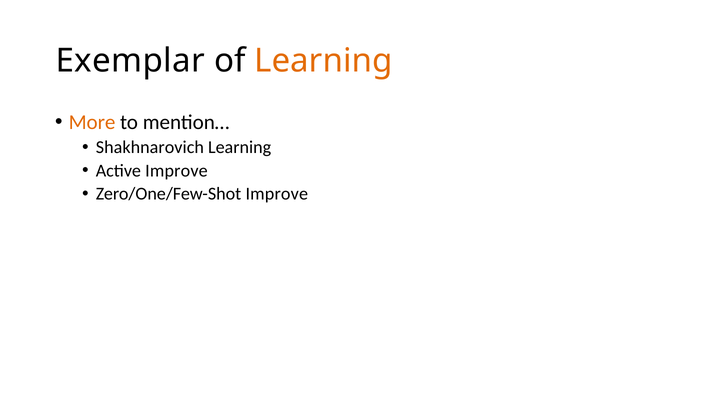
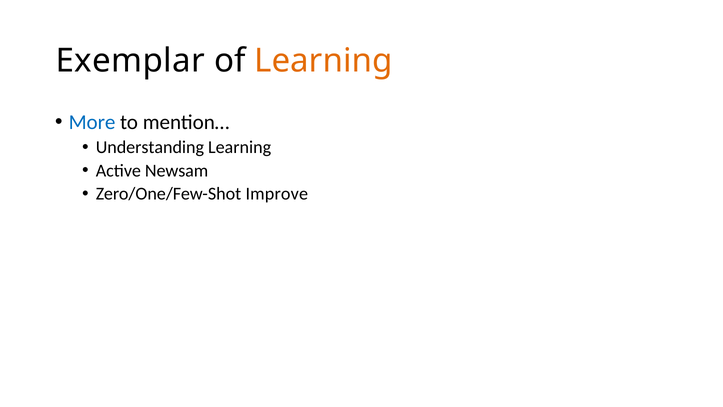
More colour: orange -> blue
Shakhnarovich: Shakhnarovich -> Understanding
Active Improve: Improve -> Newsam
